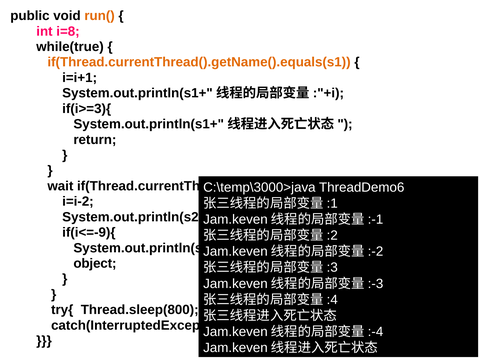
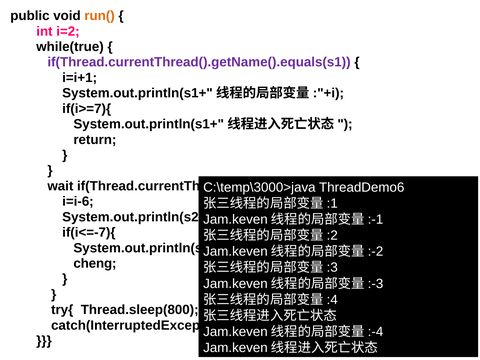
i=8: i=8 -> i=2
if(Thread.currentThread().getName().equals(s1 colour: orange -> purple
if(i>=3){: if(i>=3){ -> if(i>=7){
i=i-2: i=i-2 -> i=i-6
if(i<=-9){: if(i<=-9){ -> if(i<=-7){
object: object -> cheng
